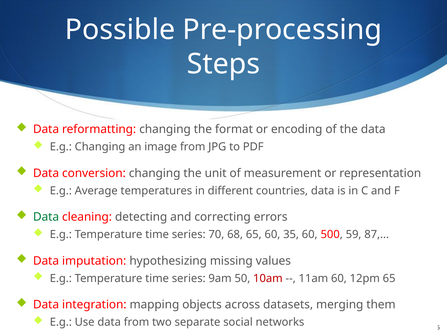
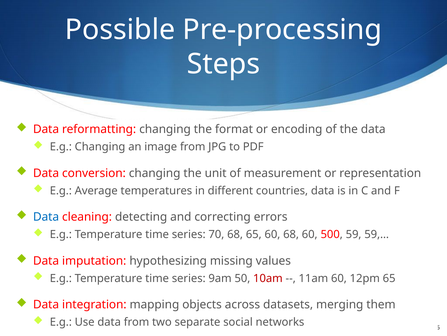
Data at (46, 217) colour: green -> blue
60 35: 35 -> 68
87,…: 87,… -> 59,…
